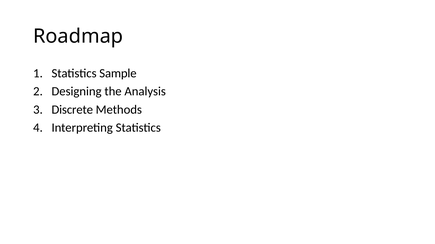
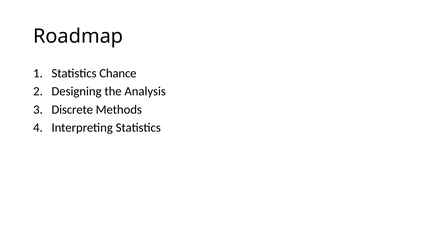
Sample: Sample -> Chance
